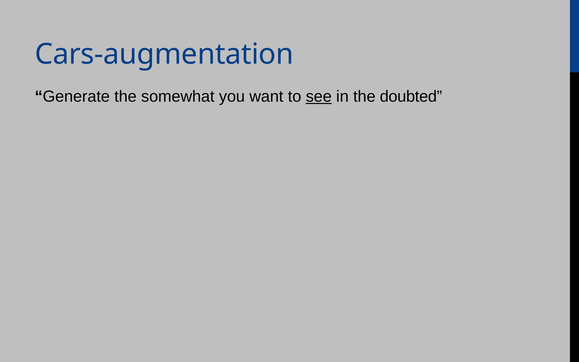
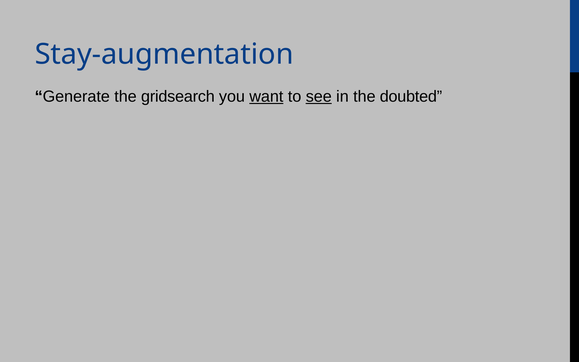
Cars-augmentation: Cars-augmentation -> Stay-augmentation
somewhat: somewhat -> gridsearch
want underline: none -> present
